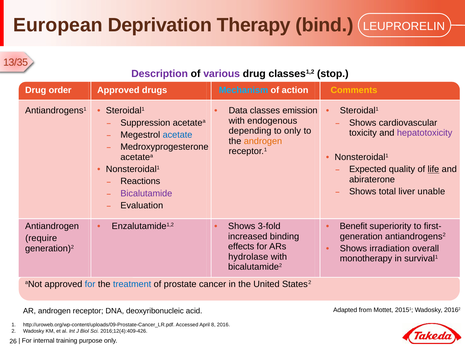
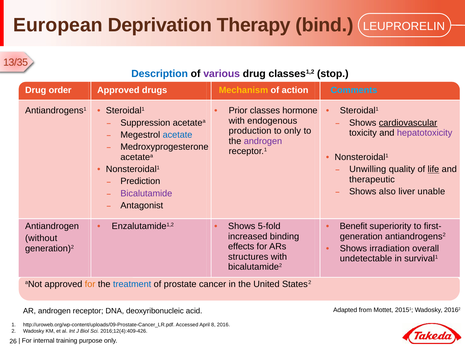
Description colour: purple -> blue
Mechanism colour: light blue -> yellow
Comments colour: yellow -> light blue
Data: Data -> Prior
emission: emission -> hormone
cardiovascular underline: none -> present
depending: depending -> production
androgen at (263, 141) colour: orange -> purple
Expected: Expected -> Unwilling
abiraterone: abiraterone -> therapeutic
Reactions: Reactions -> Prediction
total: total -> also
Evaluation: Evaluation -> Antagonist
3-fold: 3-fold -> 5-fold
require: require -> without
hydrolase: hydrolase -> structures
monotherapy: monotherapy -> undetectable
for at (90, 284) colour: blue -> orange
